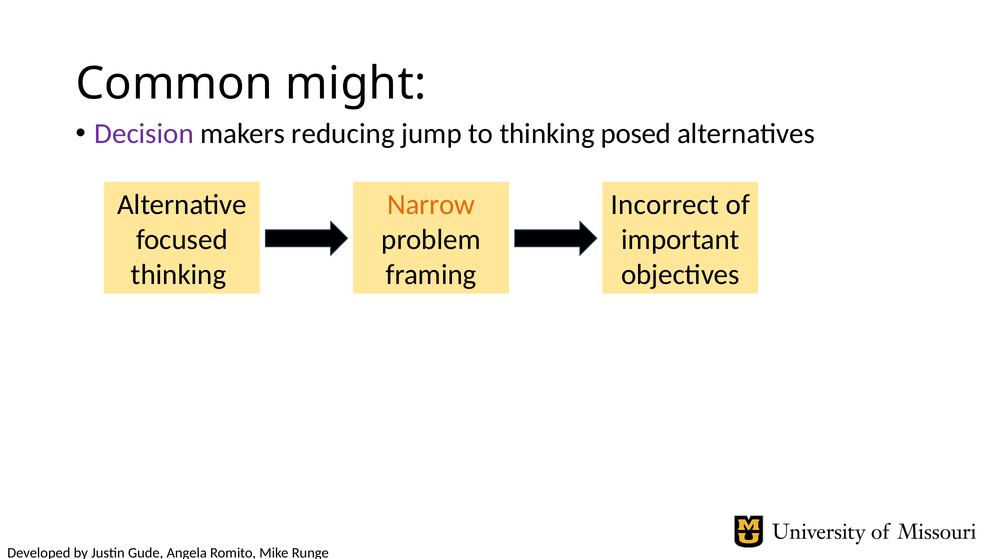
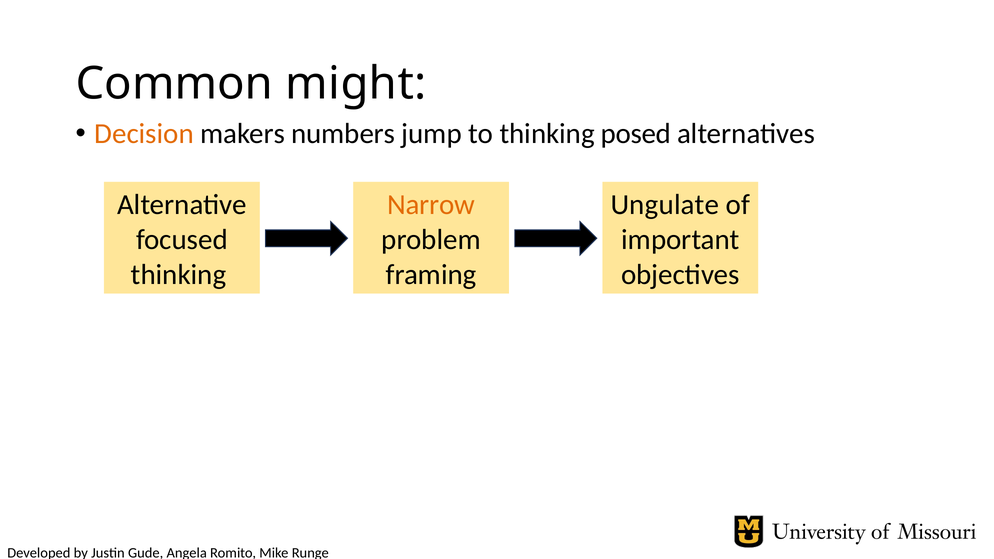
Decision colour: purple -> orange
reducing: reducing -> numbers
Incorrect: Incorrect -> Ungulate
